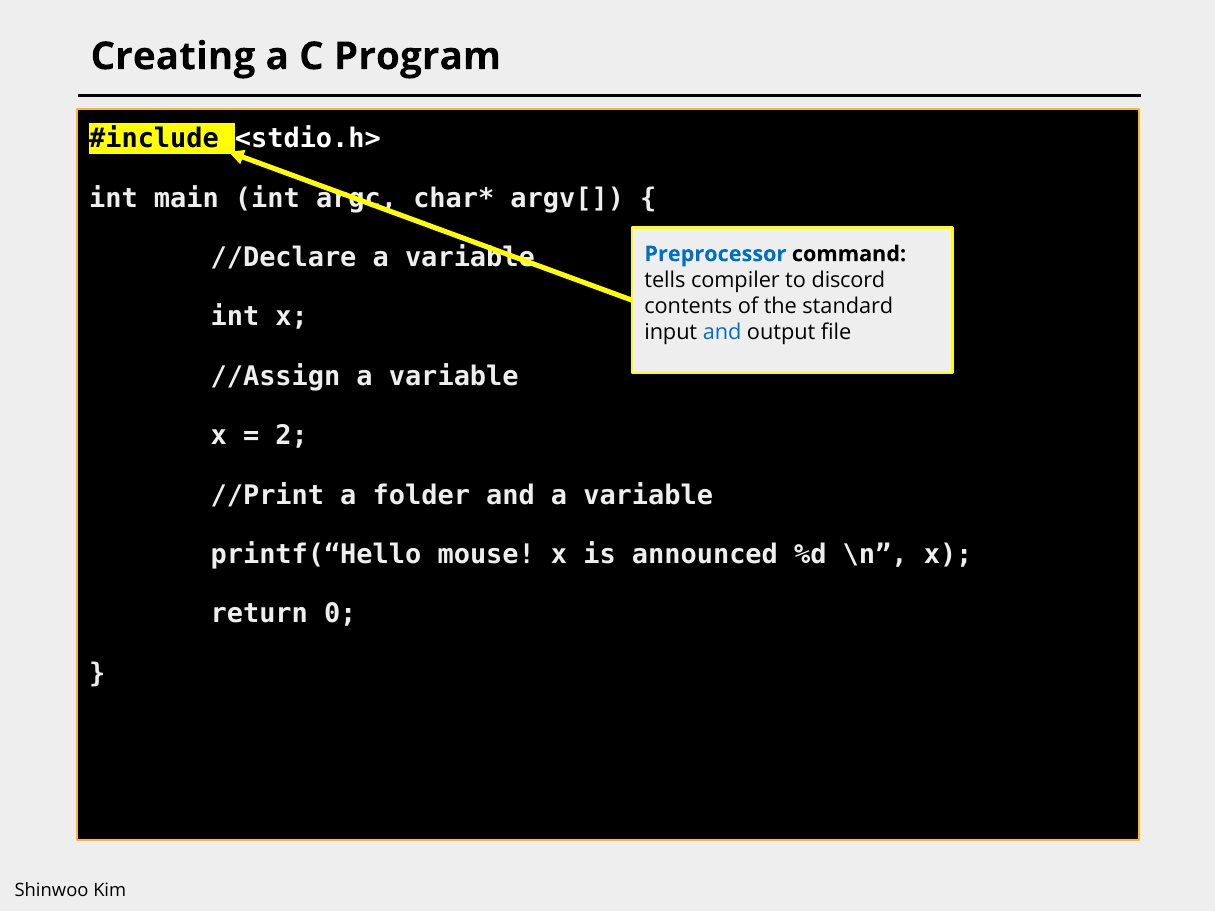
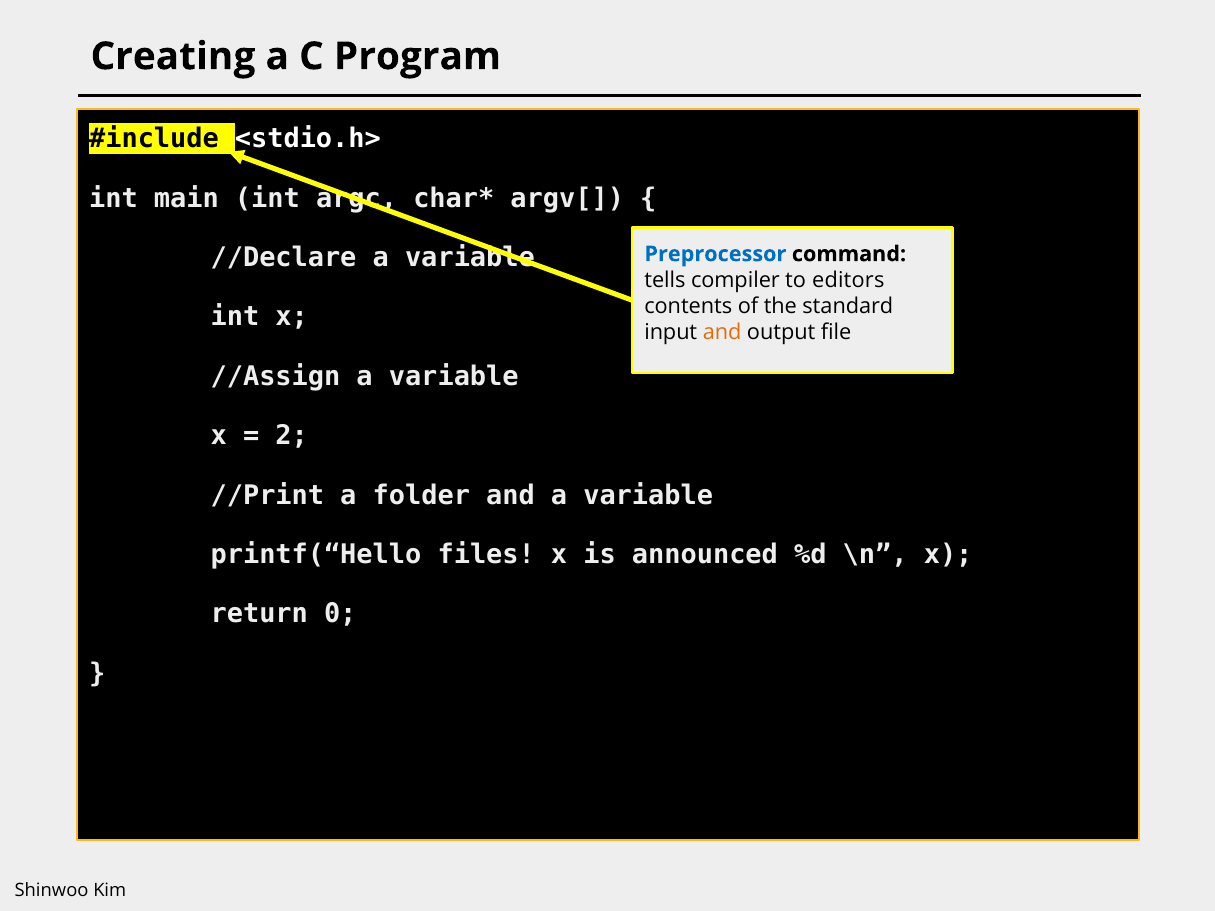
discord: discord -> editors
and at (722, 332) colour: blue -> orange
mouse: mouse -> files
